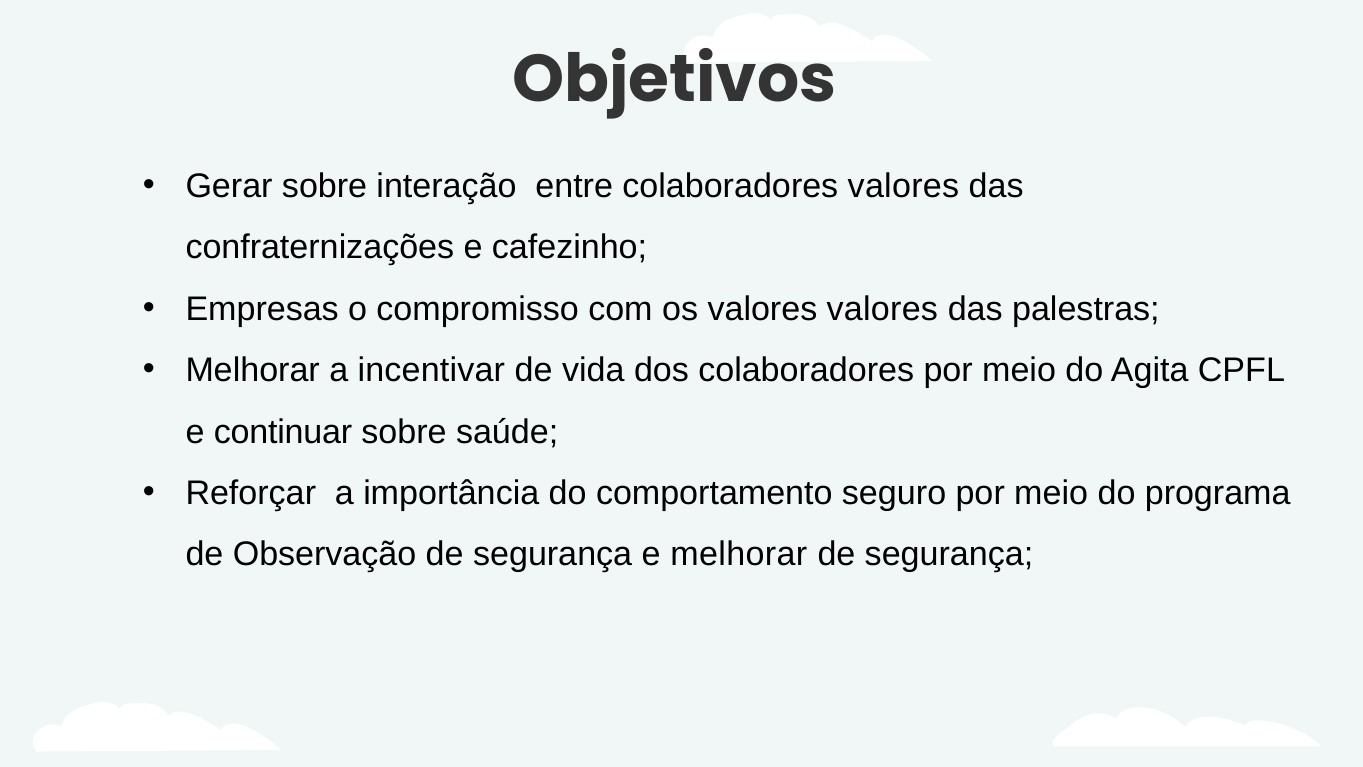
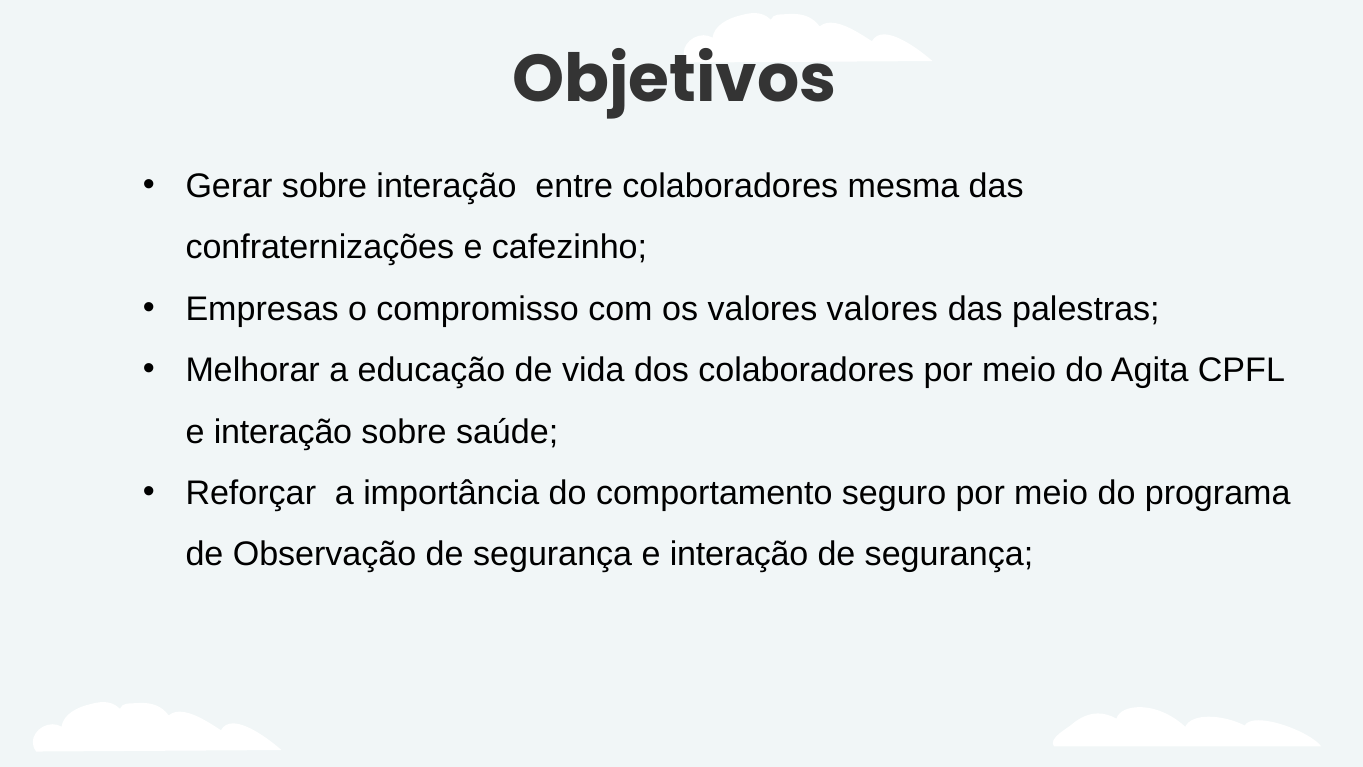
colaboradores valores: valores -> mesma
incentivar: incentivar -> educação
continuar at (283, 432): continuar -> interação
segurança e melhorar: melhorar -> interação
